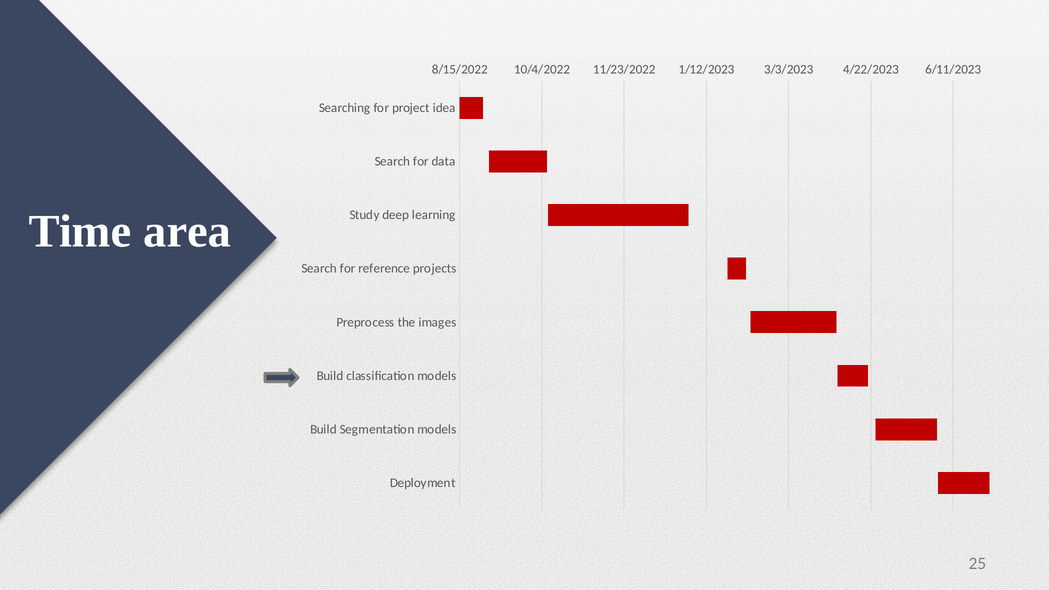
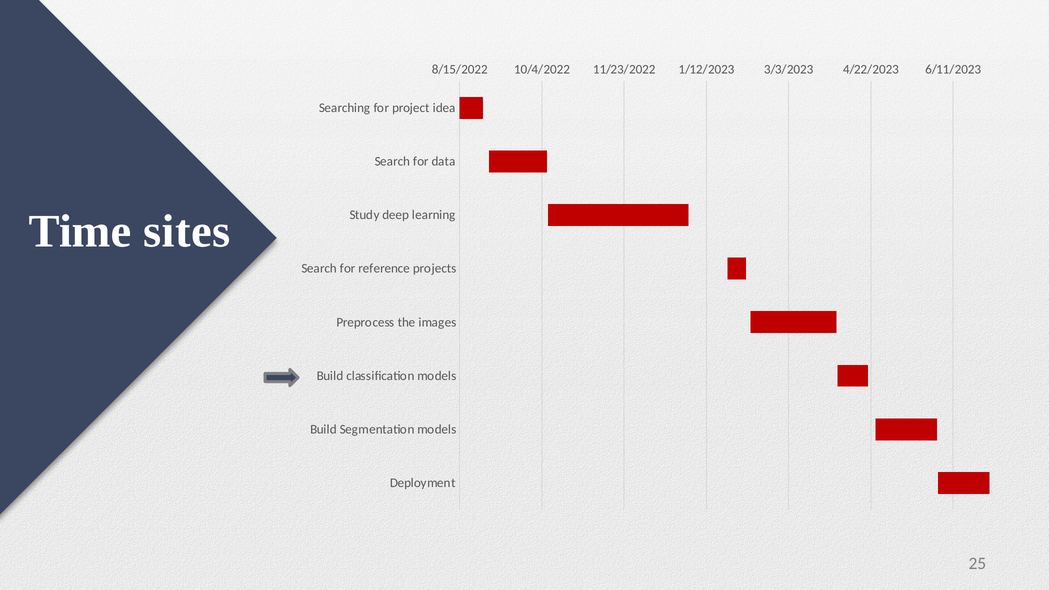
area: area -> sites
